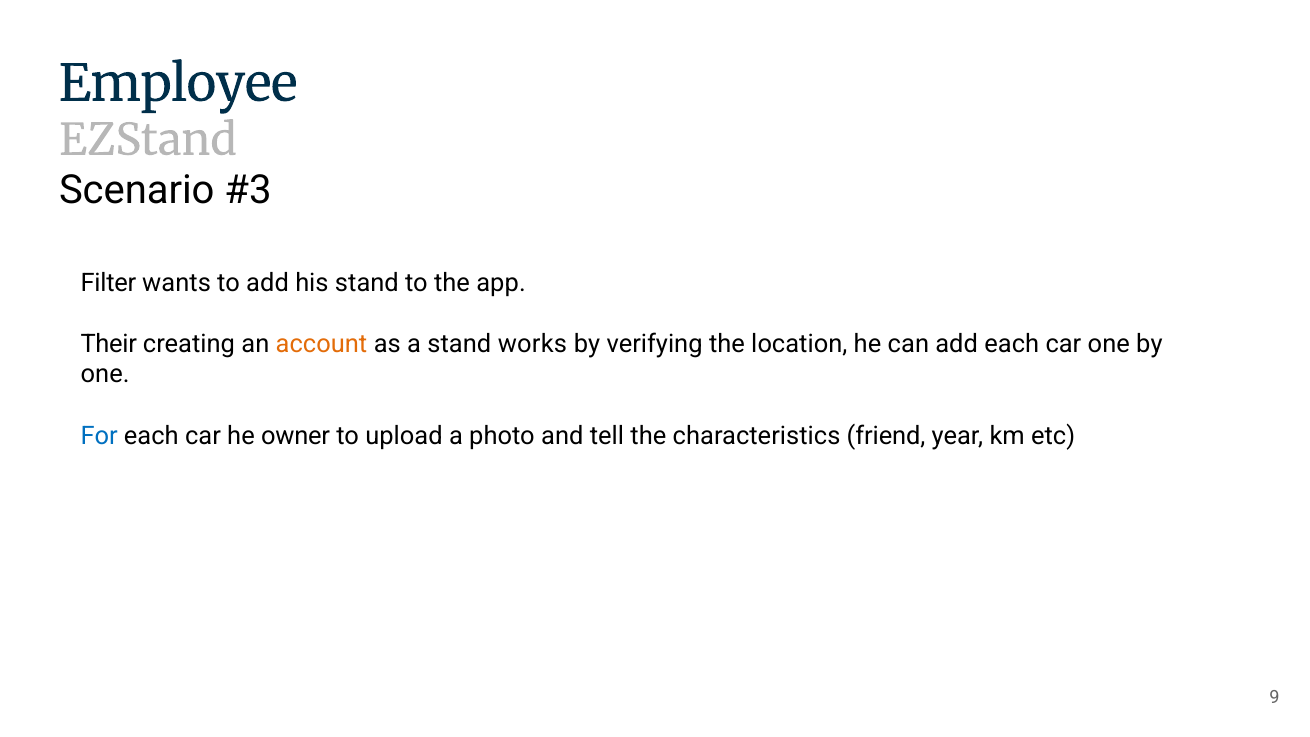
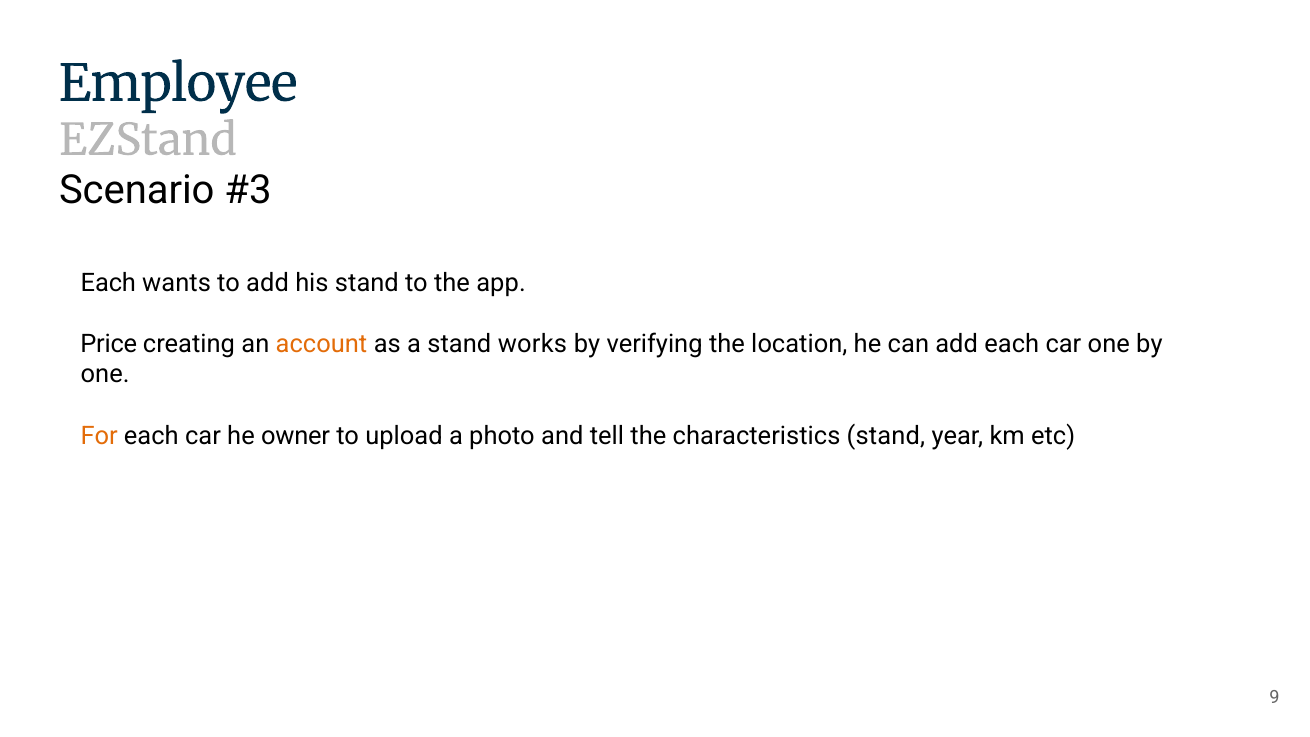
Filter at (108, 283): Filter -> Each
Their: Their -> Price
For colour: blue -> orange
characteristics friend: friend -> stand
